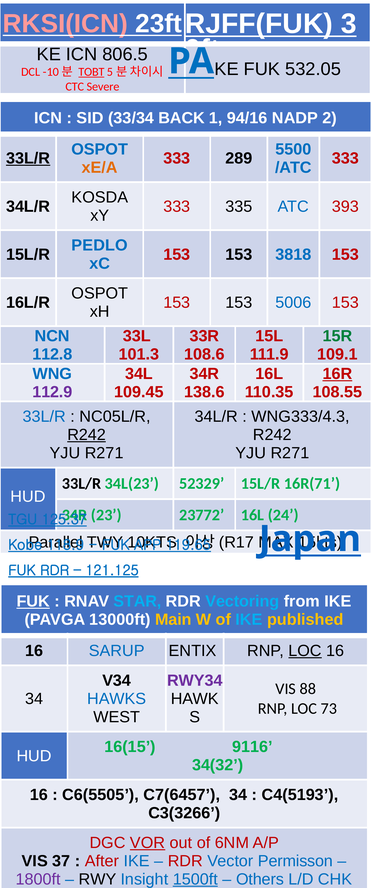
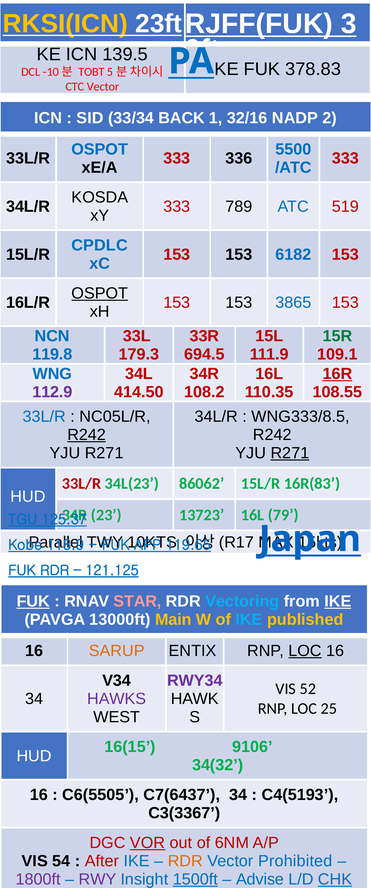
RKSI(ICN colour: pink -> yellow
806.5: 806.5 -> 139.5
532.05: 532.05 -> 378.83
TOBT underline: present -> none
CTC Severe: Severe -> Vector
94/16: 94/16 -> 32/16
33L/R at (28, 158) underline: present -> none
289: 289 -> 336
xE/A colour: orange -> black
335: 335 -> 789
393: 393 -> 519
PEDLO: PEDLO -> CPDLC
3818: 3818 -> 6182
OSPOT at (100, 293) underline: none -> present
5006: 5006 -> 3865
112.8: 112.8 -> 119.8
101.3: 101.3 -> 179.3
108.6: 108.6 -> 694.5
109.45: 109.45 -> 414.50
138.6: 138.6 -> 108.2
WNG333/4.3: WNG333/4.3 -> WNG333/8.5
R271 at (290, 453) underline: none -> present
33L/R at (82, 483) colour: black -> red
52329: 52329 -> 86062
16R(71: 16R(71 -> 16R(83
23772: 23772 -> 13723
24: 24 -> 79
STAR colour: light blue -> pink
IKE at (338, 601) underline: none -> present
SARUP colour: blue -> orange
88: 88 -> 52
HAWKS colour: blue -> purple
73: 73 -> 25
9116: 9116 -> 9106
C7(6457: C7(6457 -> C7(6437
C3(3266: C3(3266 -> C3(3367
37: 37 -> 54
RDR at (185, 861) colour: red -> orange
Permisson: Permisson -> Prohibited
RWY colour: black -> purple
Others: Others -> Advise
CHK underline: none -> present
